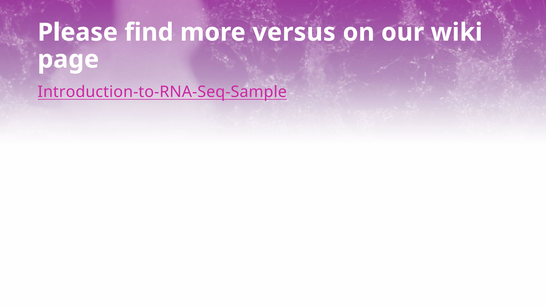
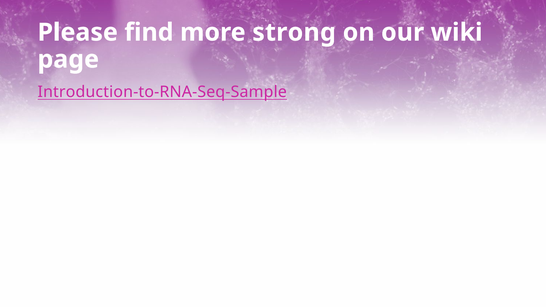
versus: versus -> strong
